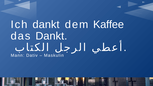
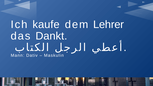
dankt at (46, 25): dankt -> kaufe
Kaffee: Kaffee -> Lehrer
